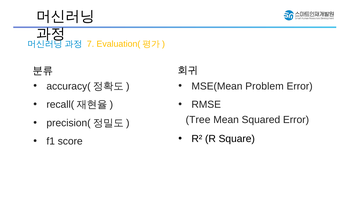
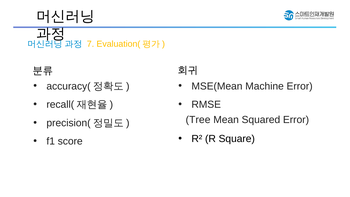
Problem: Problem -> Machine
